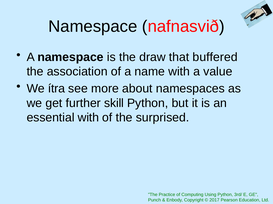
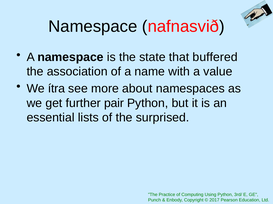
draw: draw -> state
skill: skill -> pair
essential with: with -> lists
